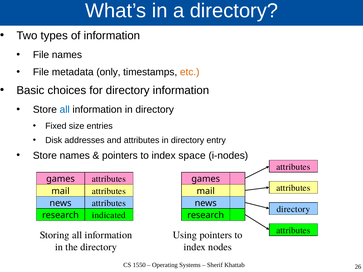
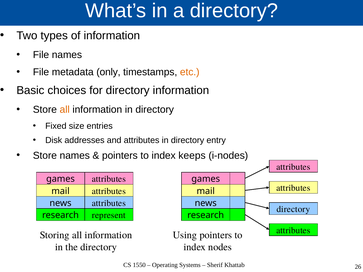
all at (65, 110) colour: blue -> orange
space: space -> keeps
indicated: indicated -> represent
